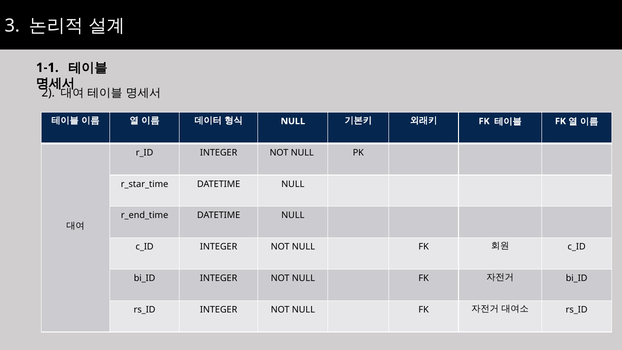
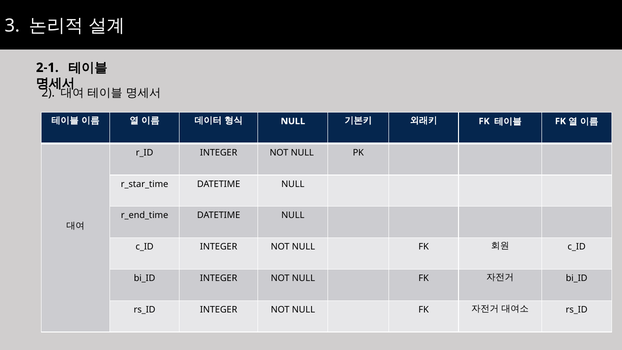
1-1: 1-1 -> 2-1
